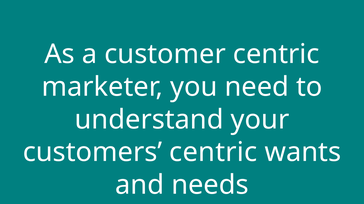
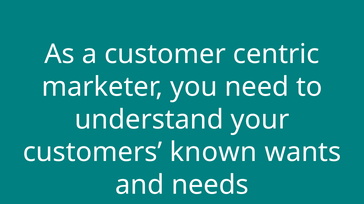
customers centric: centric -> known
